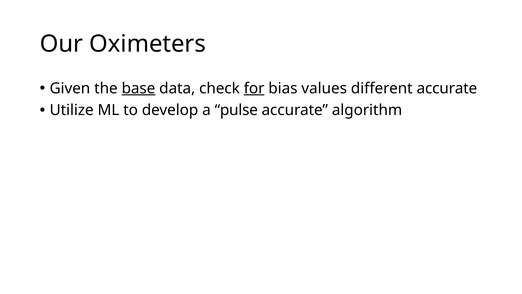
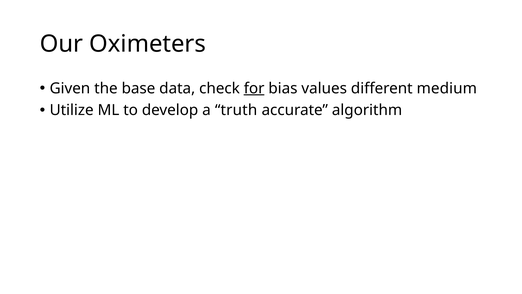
base underline: present -> none
different accurate: accurate -> medium
pulse: pulse -> truth
